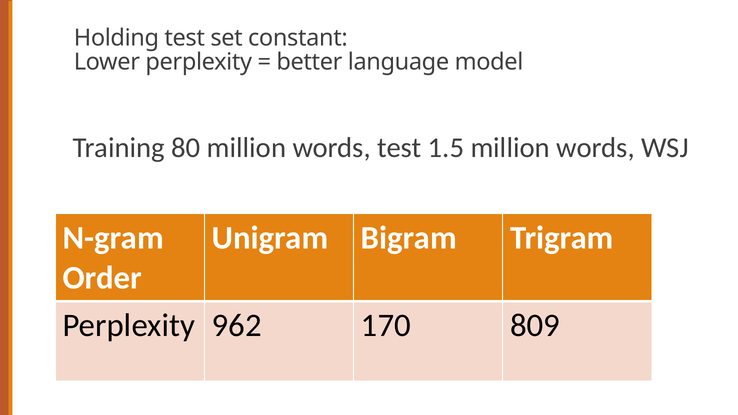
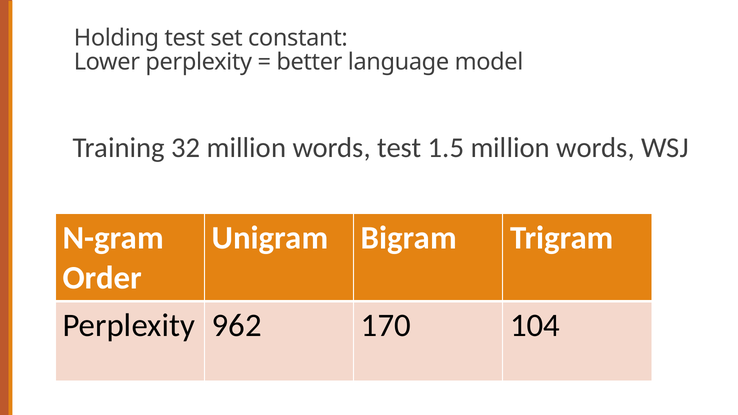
80: 80 -> 32
809: 809 -> 104
